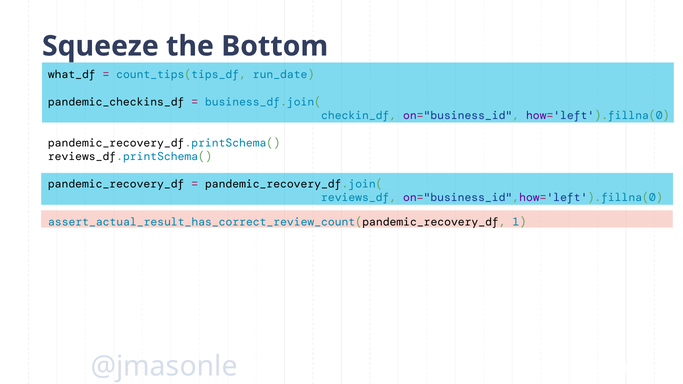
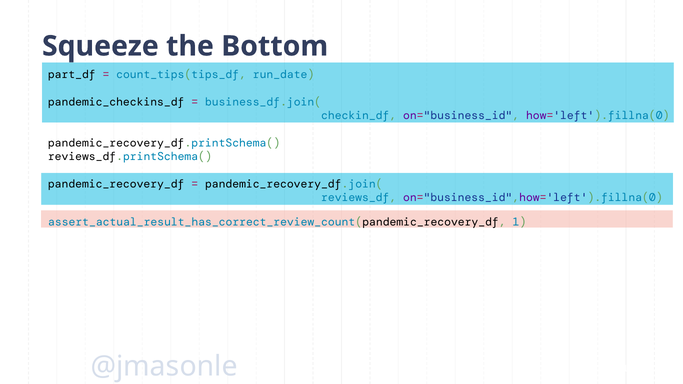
what_df: what_df -> part_df
